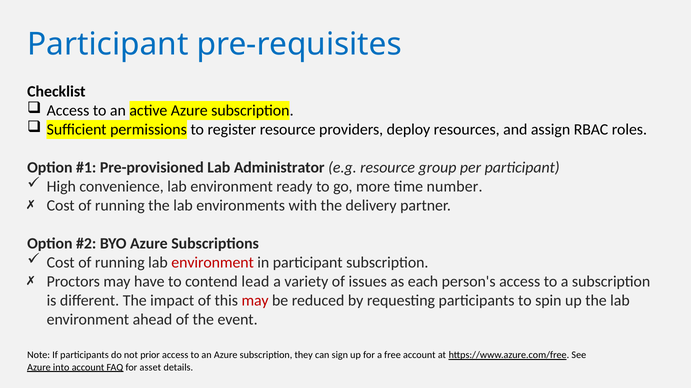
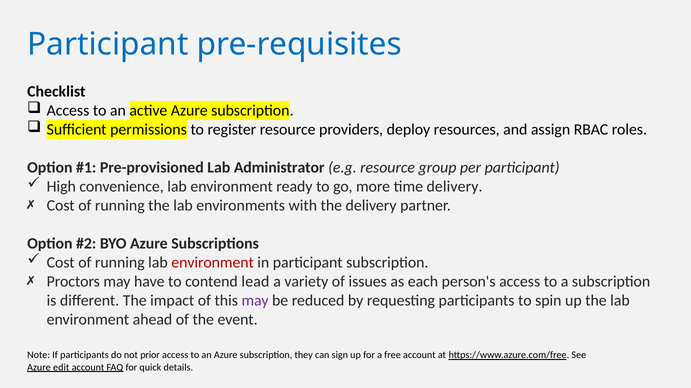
time number: number -> delivery
may at (255, 301) colour: red -> purple
into: into -> edit
asset: asset -> quick
